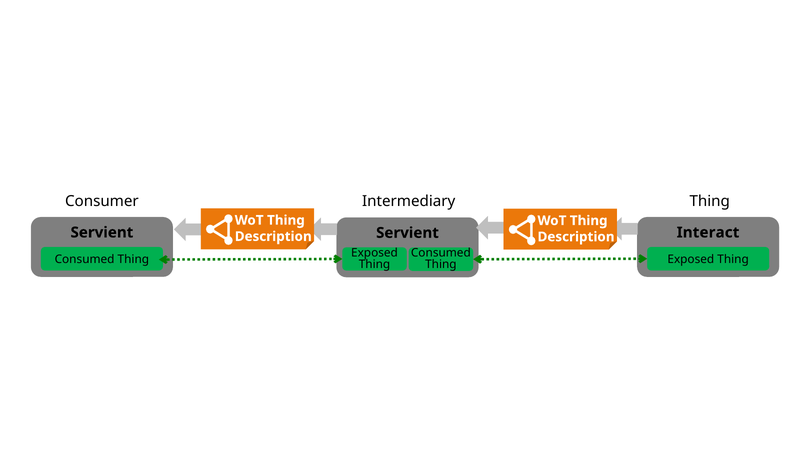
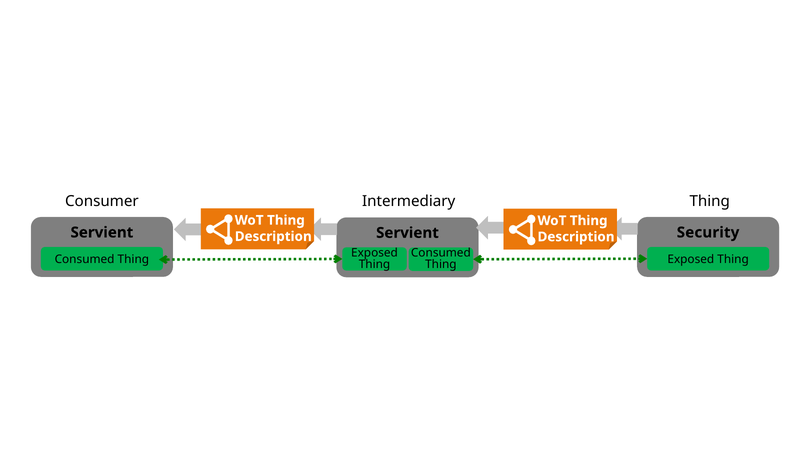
Interact: Interact -> Security
